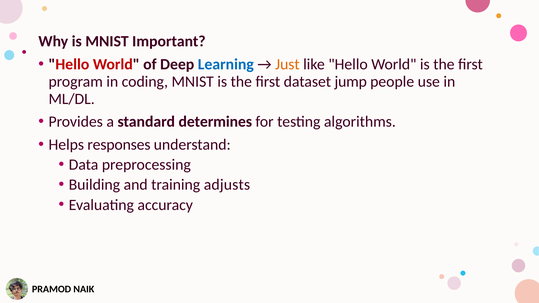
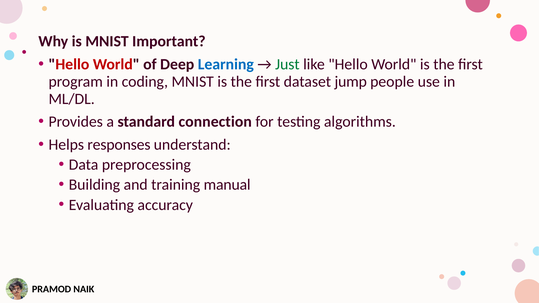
Just colour: orange -> green
determines: determines -> connection
adjusts: adjusts -> manual
